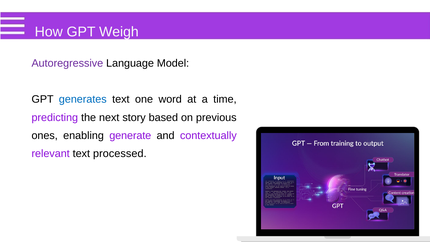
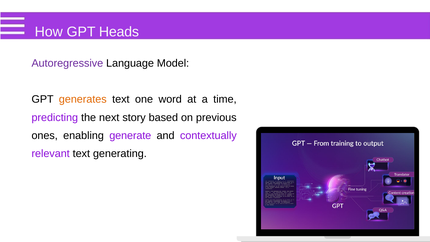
Weigh: Weigh -> Heads
generates colour: blue -> orange
processed: processed -> generating
